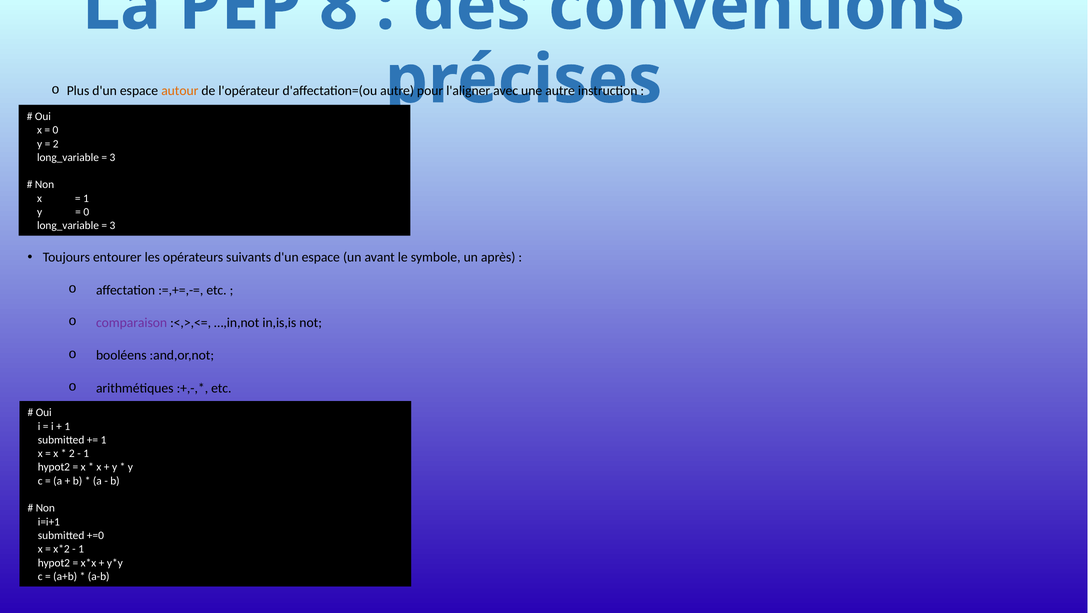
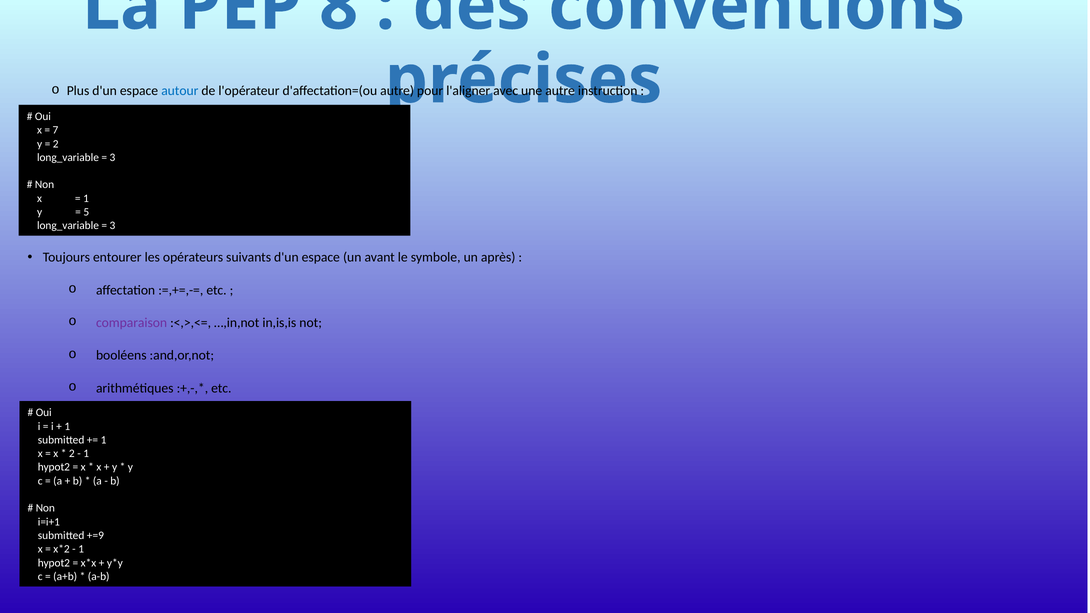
autour colour: orange -> blue
0 at (55, 130): 0 -> 7
0 at (86, 212): 0 -> 5
+=0: +=0 -> +=9
